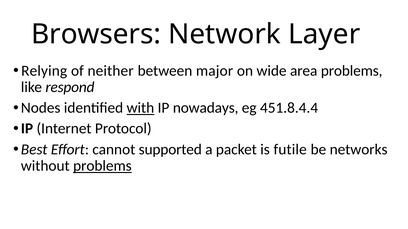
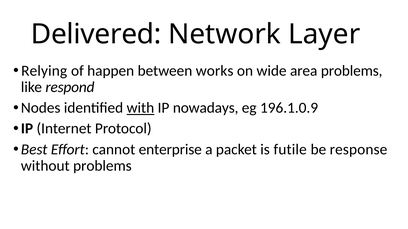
Browsers: Browsers -> Delivered
neither: neither -> happen
major: major -> works
451.8.4.4: 451.8.4.4 -> 196.1.0.9
supported: supported -> enterprise
networks: networks -> response
problems at (102, 166) underline: present -> none
